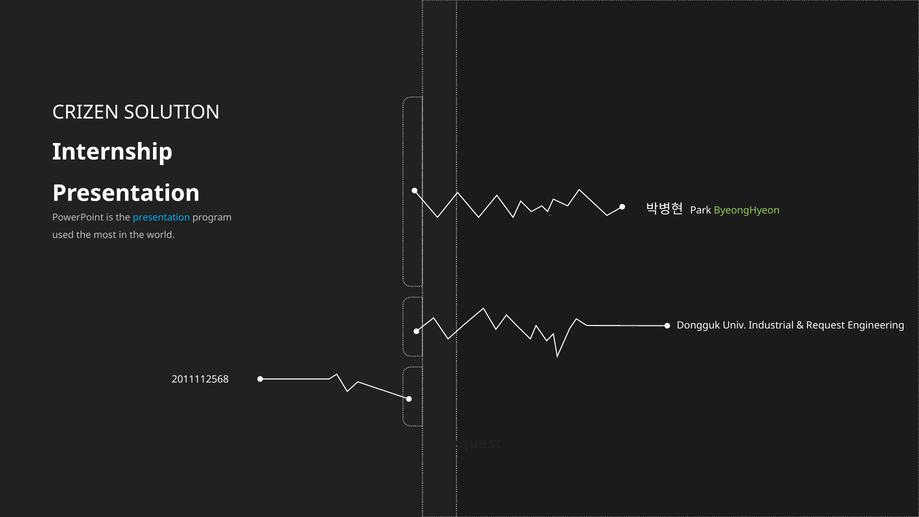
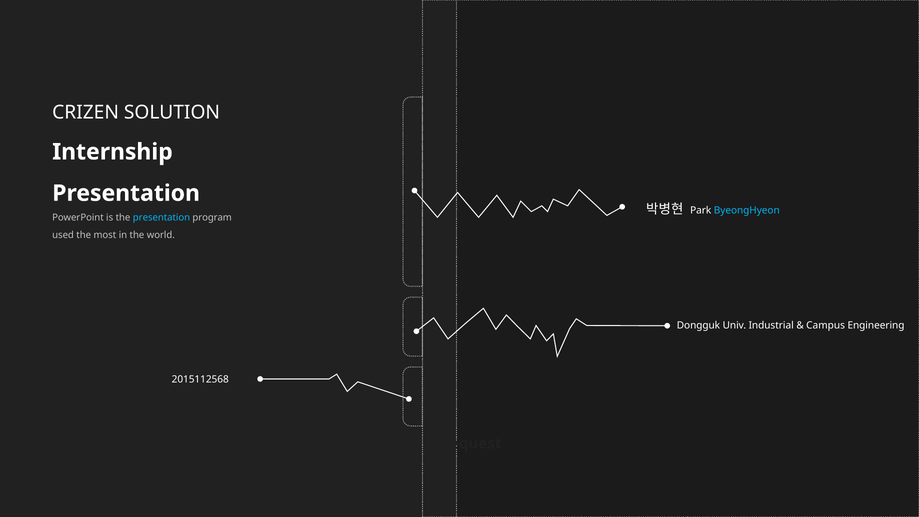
ByeongHyeon colour: light green -> light blue
Request at (826, 326): Request -> Campus
2011112568: 2011112568 -> 2015112568
